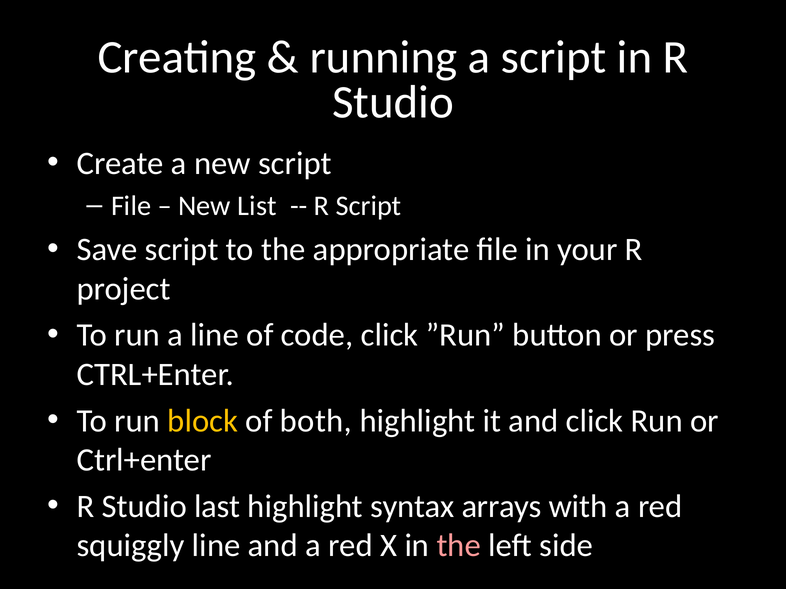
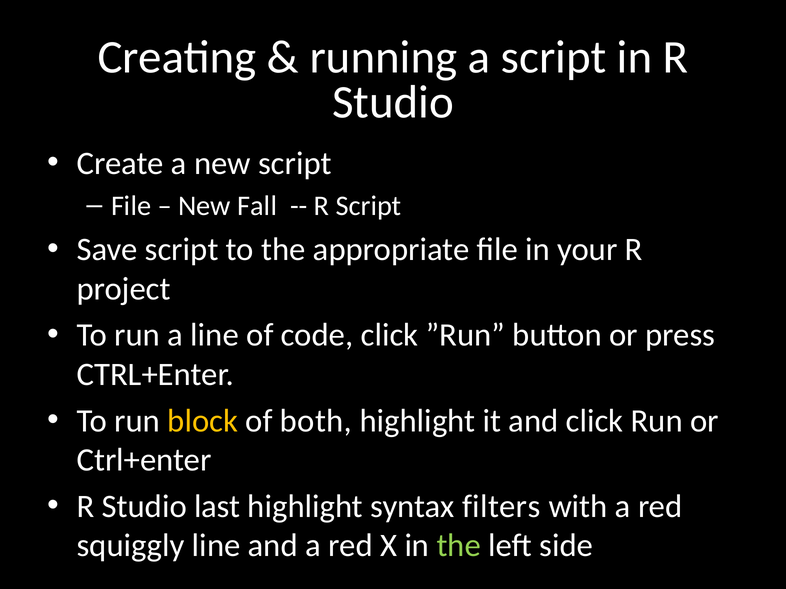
List: List -> Fall
arrays: arrays -> filters
the at (459, 546) colour: pink -> light green
